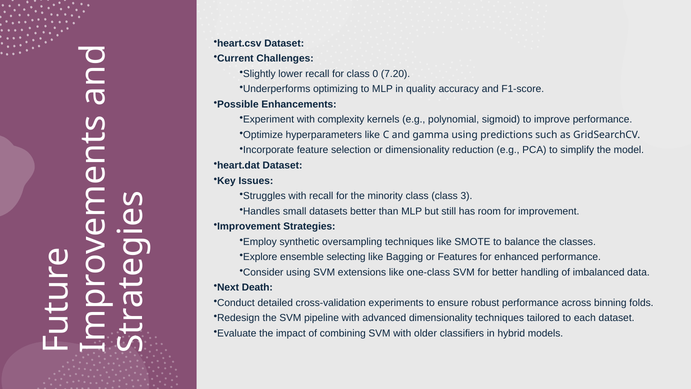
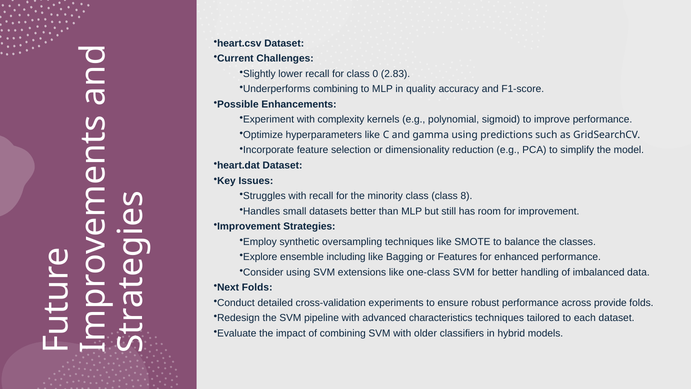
7.20: 7.20 -> 2.83
Underperforms optimizing: optimizing -> combining
3: 3 -> 8
selecting: selecting -> including
Next Death: Death -> Folds
binning: binning -> provide
advanced dimensionality: dimensionality -> characteristics
